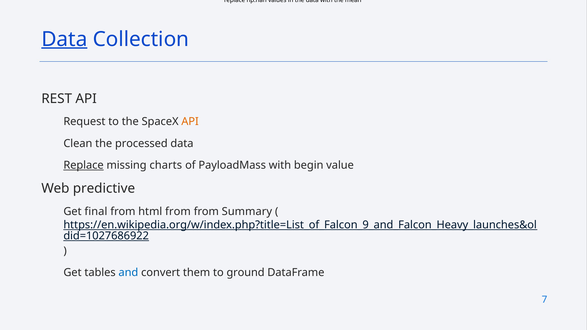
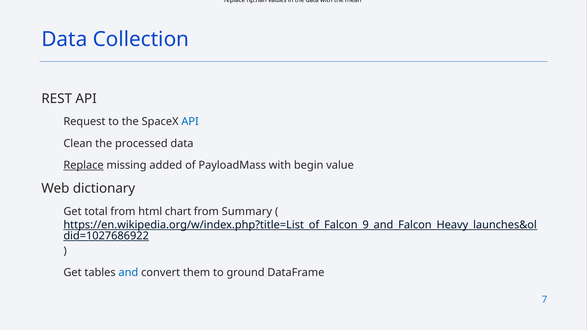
Data at (64, 39) underline: present -> none
API at (190, 122) colour: orange -> blue
charts: charts -> added
predictive: predictive -> dictionary
final: final -> total
html from: from -> chart
